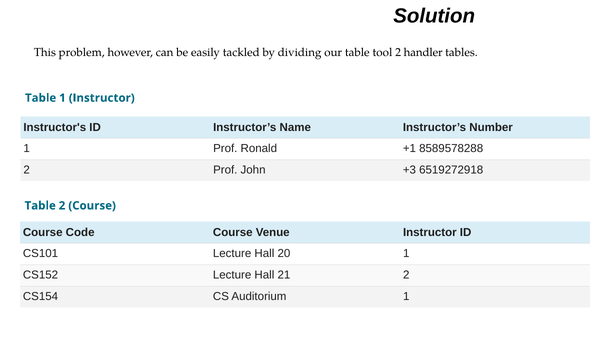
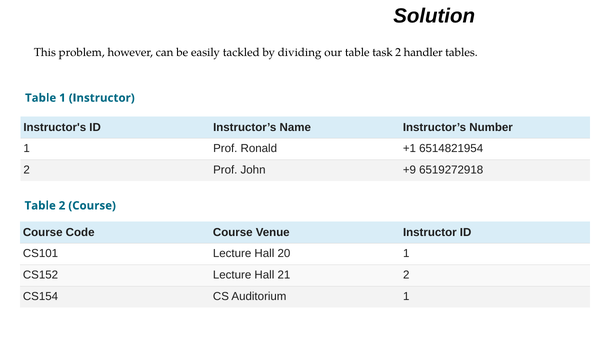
tool: tool -> task
8589578288: 8589578288 -> 6514821954
+3: +3 -> +9
